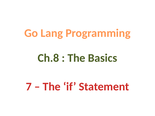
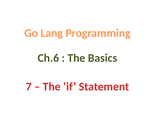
Ch.8: Ch.8 -> Ch.6
